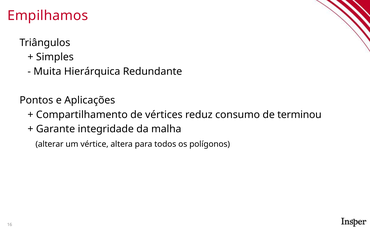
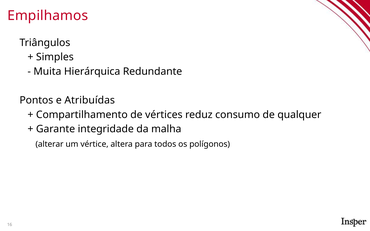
Aplicações: Aplicações -> Atribuídas
terminou: terminou -> qualquer
